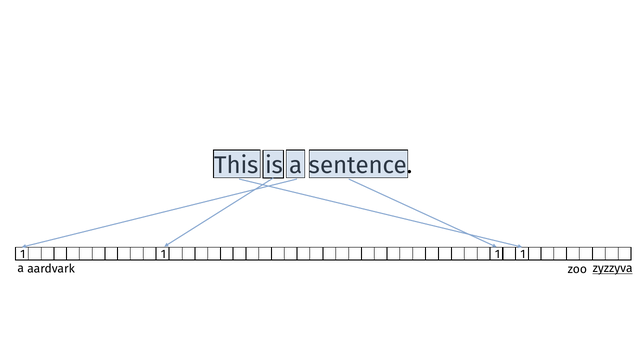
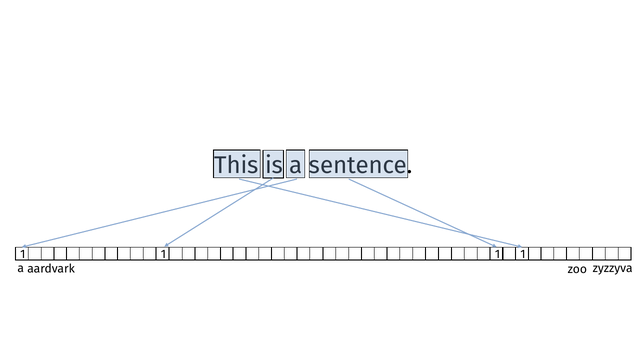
zyzzyva underline: present -> none
